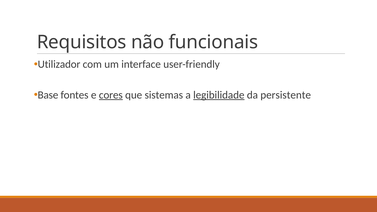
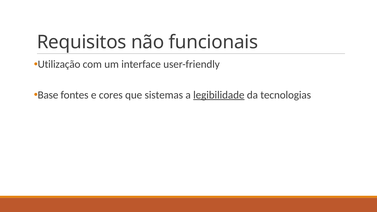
Utilizador: Utilizador -> Utilização
cores underline: present -> none
persistente: persistente -> tecnologias
